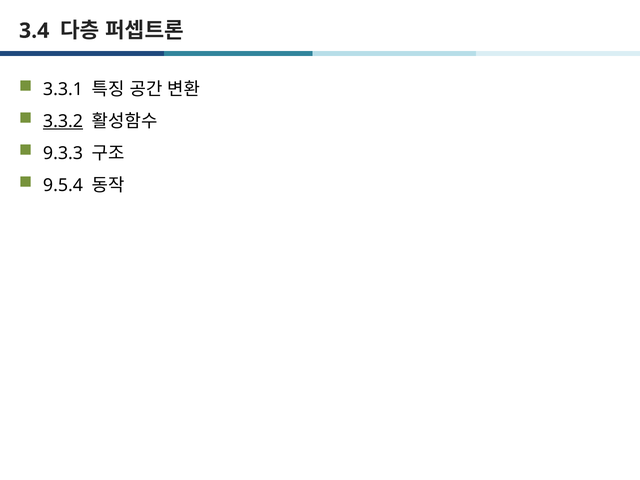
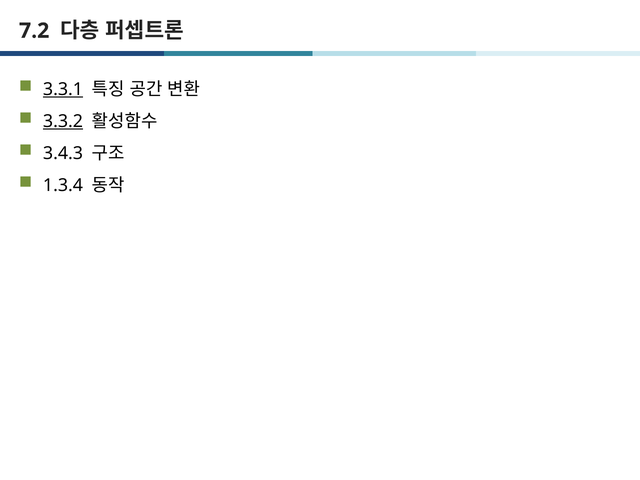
3.4: 3.4 -> 7.2
3.3.1 underline: none -> present
9.3.3: 9.3.3 -> 3.4.3
9.5.4: 9.5.4 -> 1.3.4
